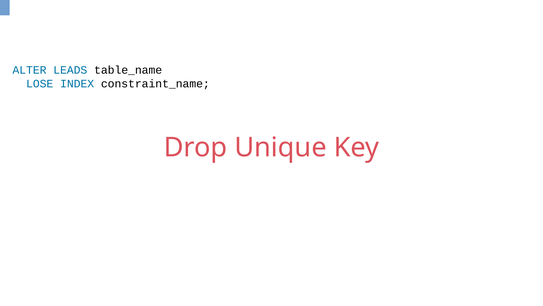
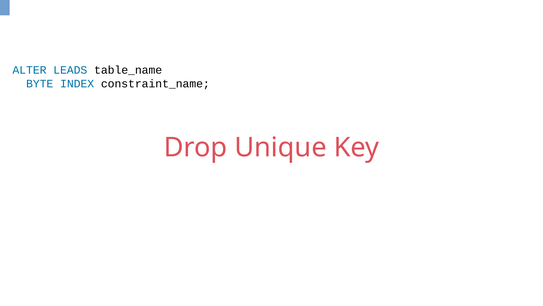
LOSE: LOSE -> BYTE
